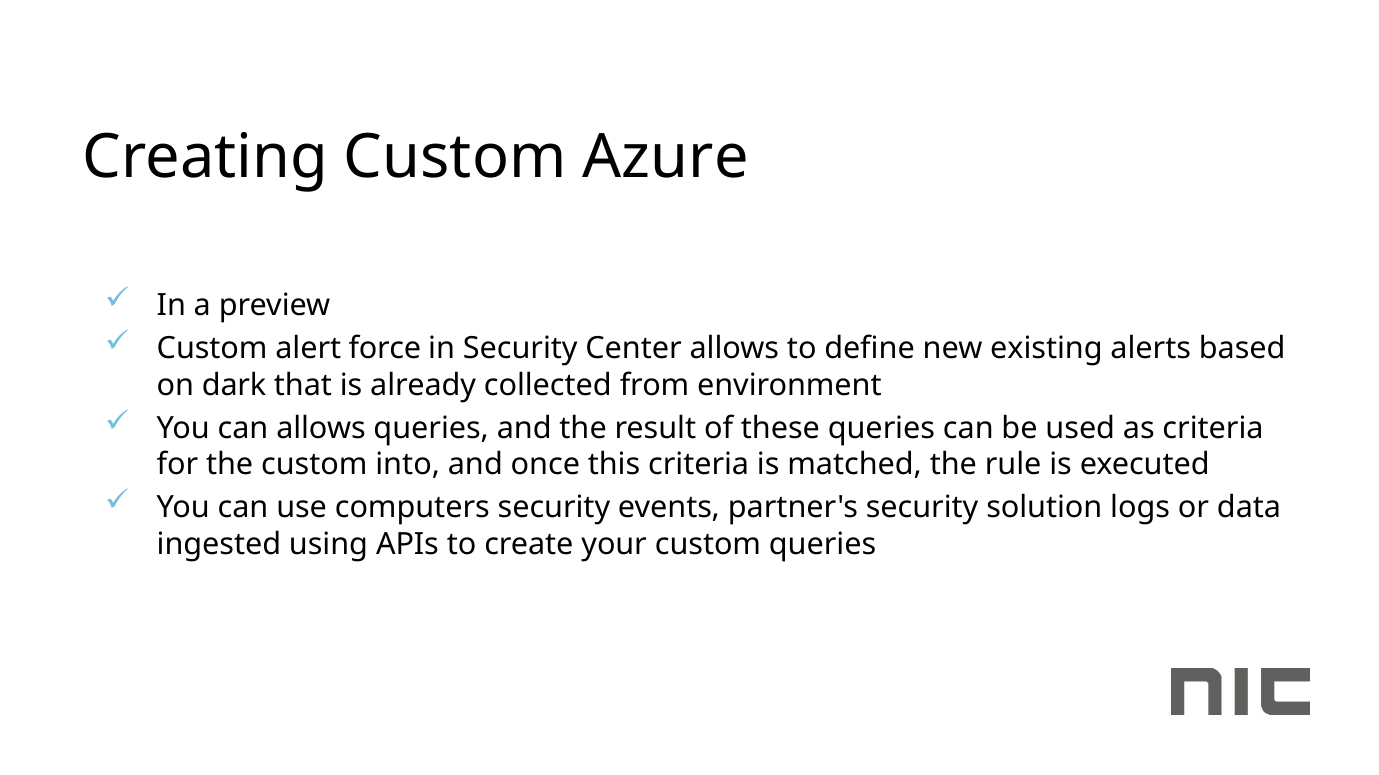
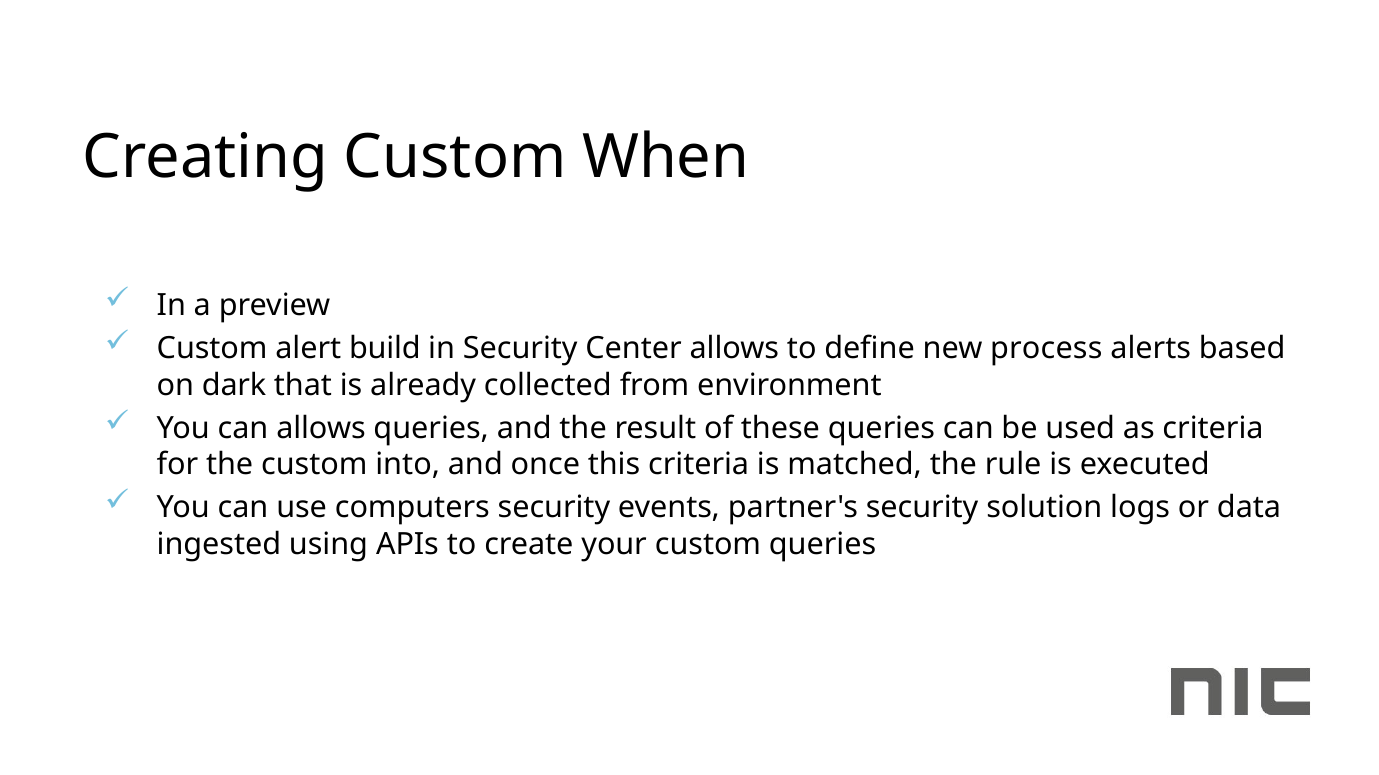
Azure: Azure -> When
force: force -> build
existing: existing -> process
